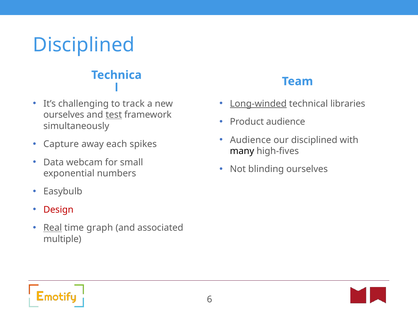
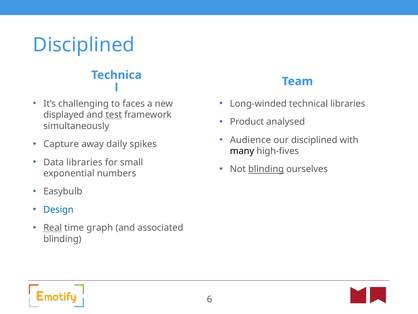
track: track -> faces
Long-winded underline: present -> none
ourselves at (64, 115): ourselves -> displayed
Product audience: audience -> analysed
each: each -> daily
Data webcam: webcam -> libraries
blinding at (266, 169) underline: none -> present
Design colour: red -> blue
multiple at (62, 239): multiple -> blinding
